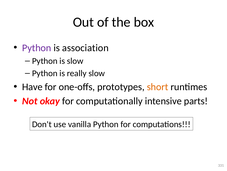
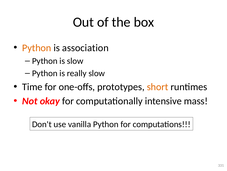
Python at (37, 48) colour: purple -> orange
Have: Have -> Time
parts: parts -> mass
